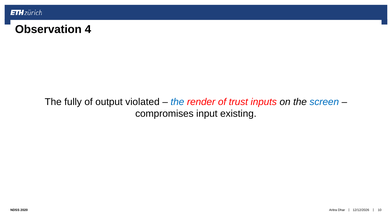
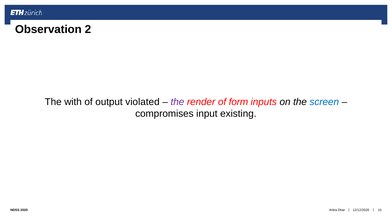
4: 4 -> 2
fully: fully -> with
the at (177, 102) colour: blue -> purple
trust: trust -> form
